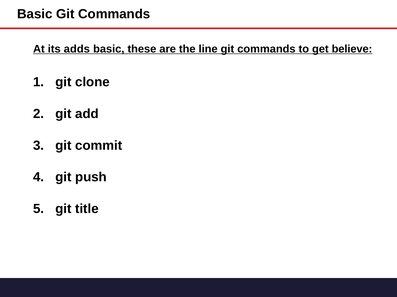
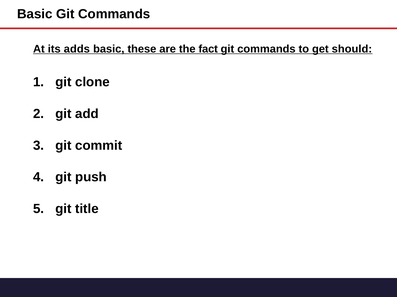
line: line -> fact
believe: believe -> should
